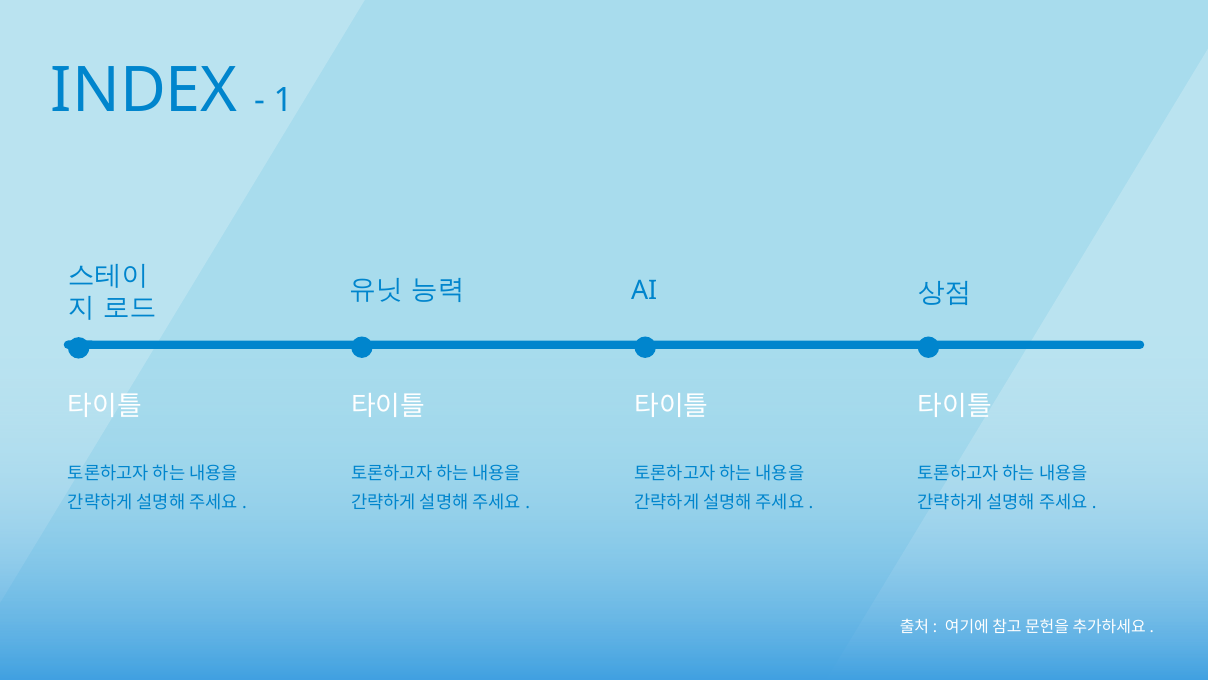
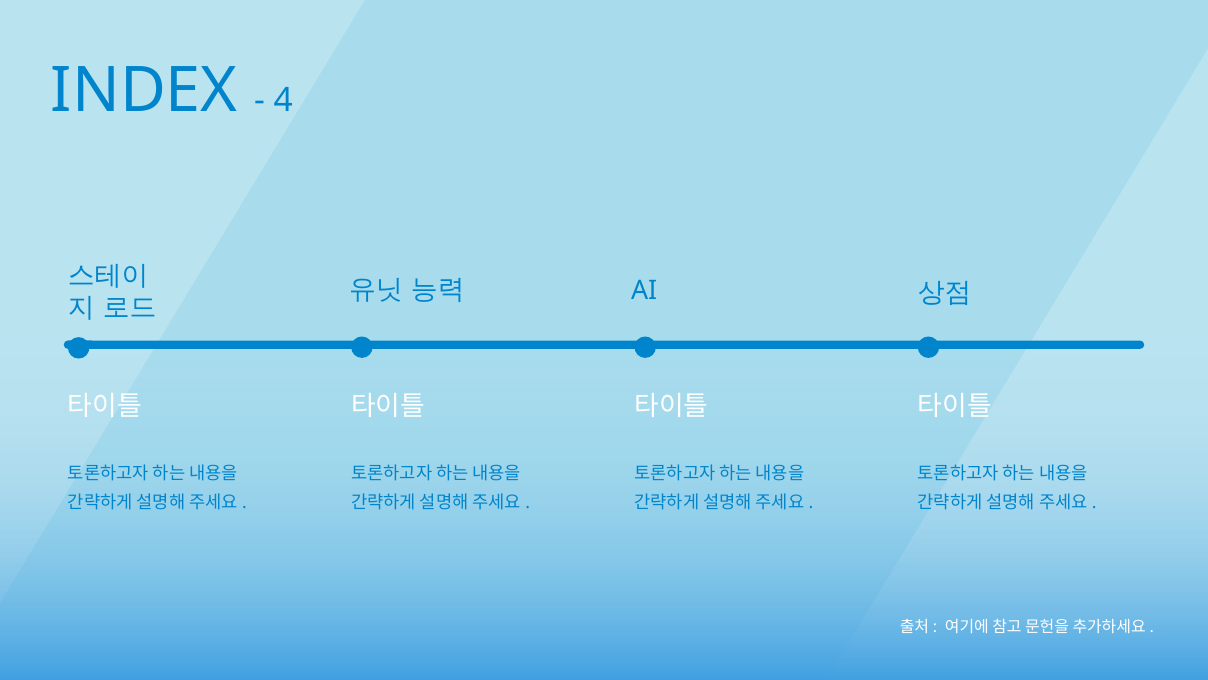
1: 1 -> 4
